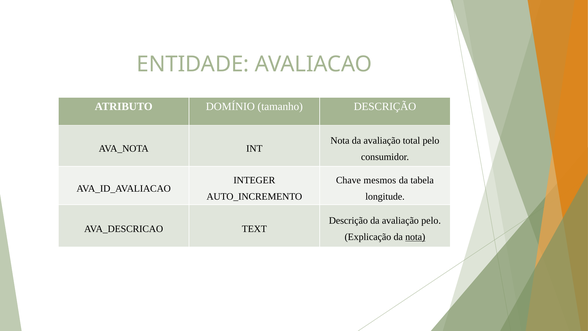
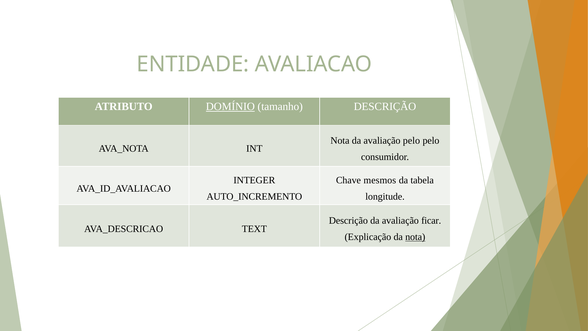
DOMÍNIO underline: none -> present
avaliação total: total -> pelo
avaliação pelo: pelo -> ficar
